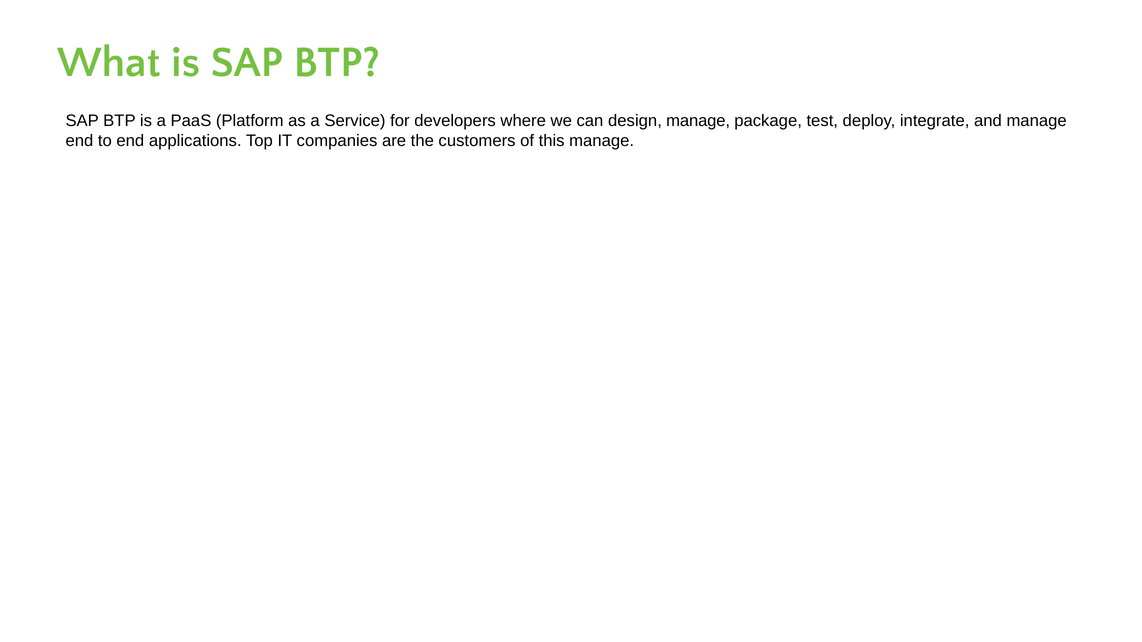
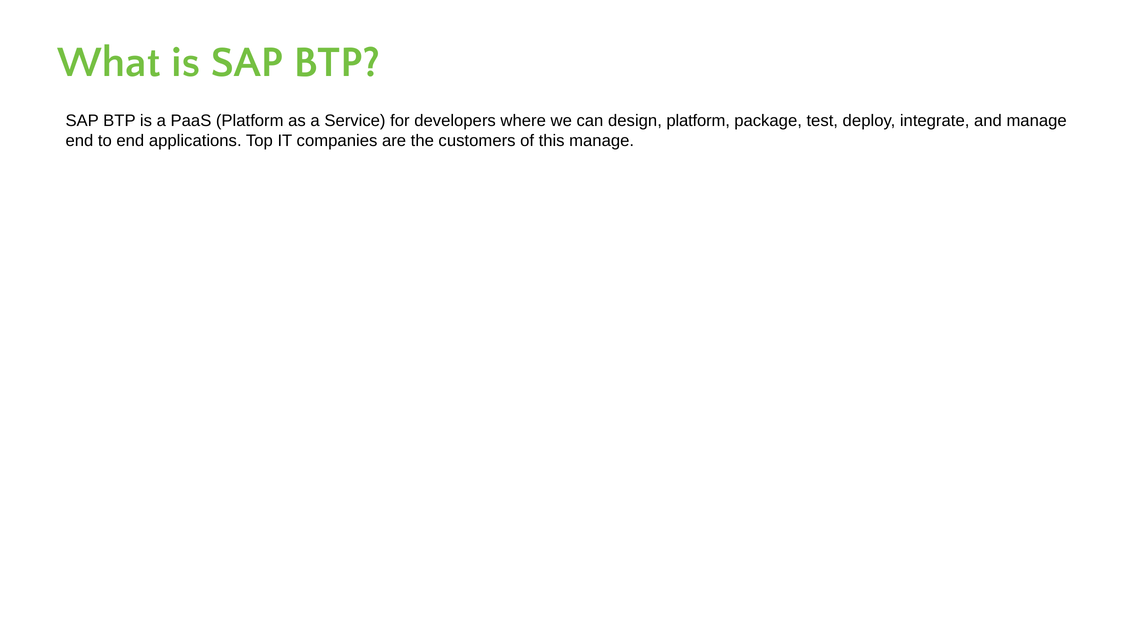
design manage: manage -> platform
